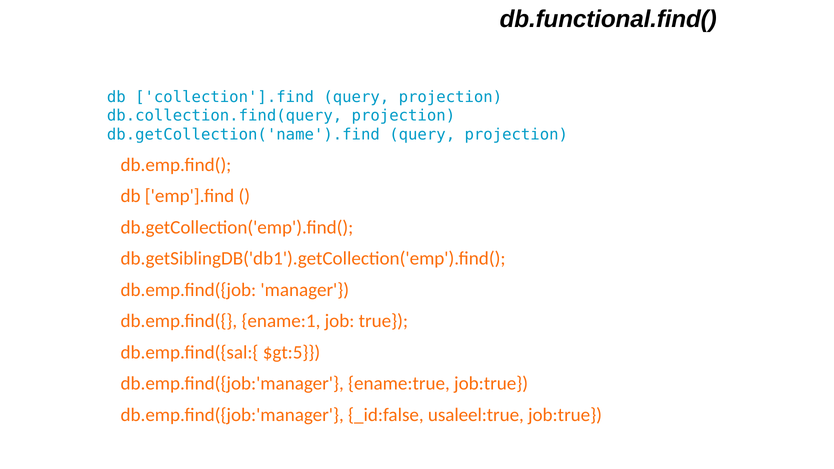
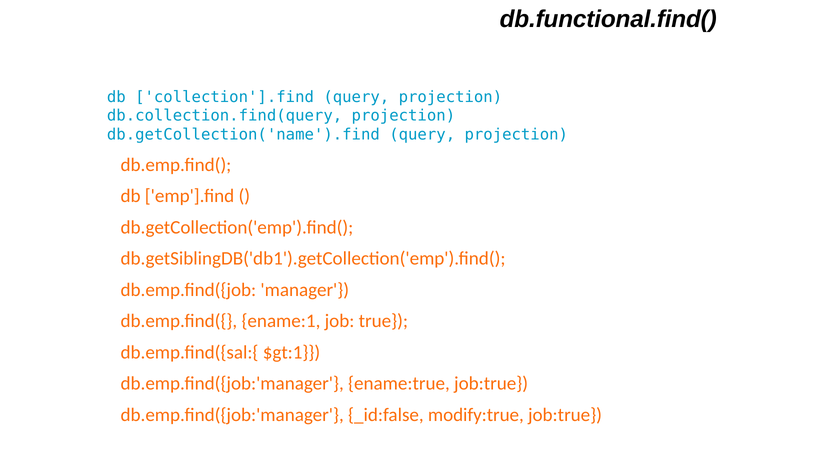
$gt:5: $gt:5 -> $gt:1
usaleel:true: usaleel:true -> modify:true
